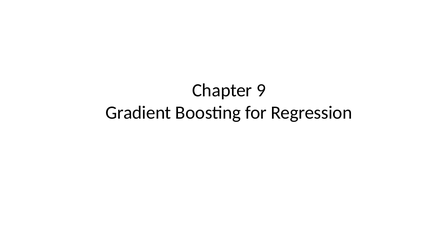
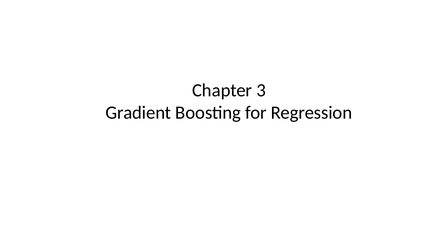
9: 9 -> 3
